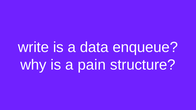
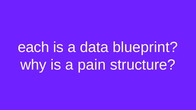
write: write -> each
enqueue: enqueue -> blueprint
